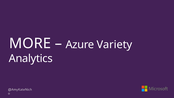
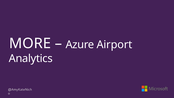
Variety: Variety -> Airport
